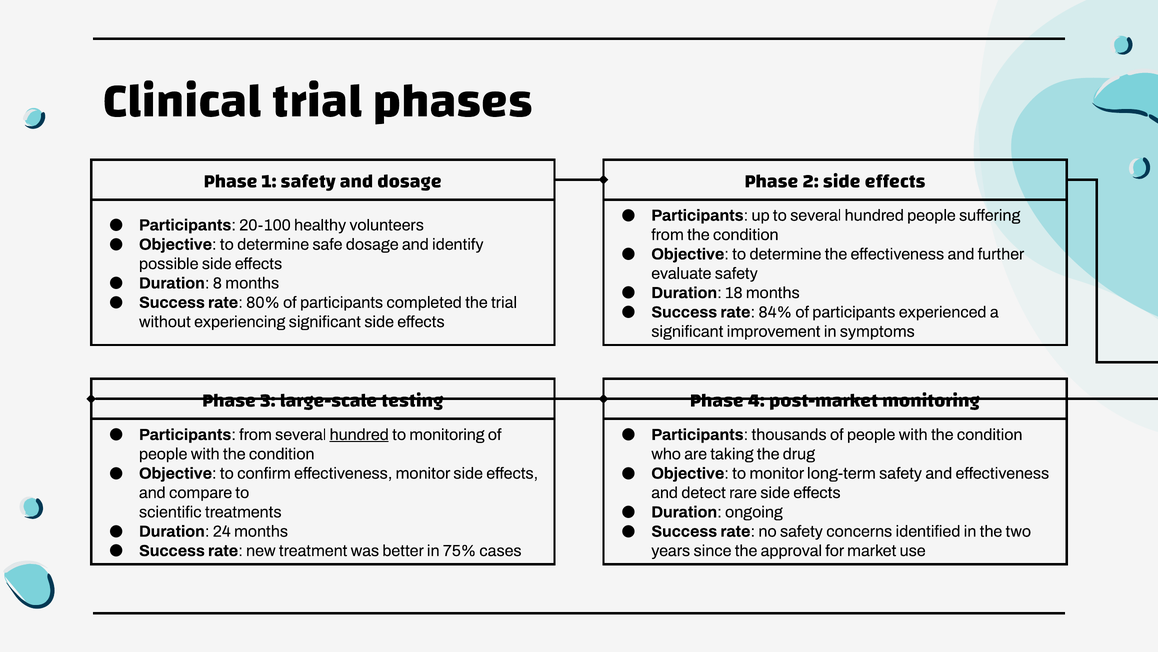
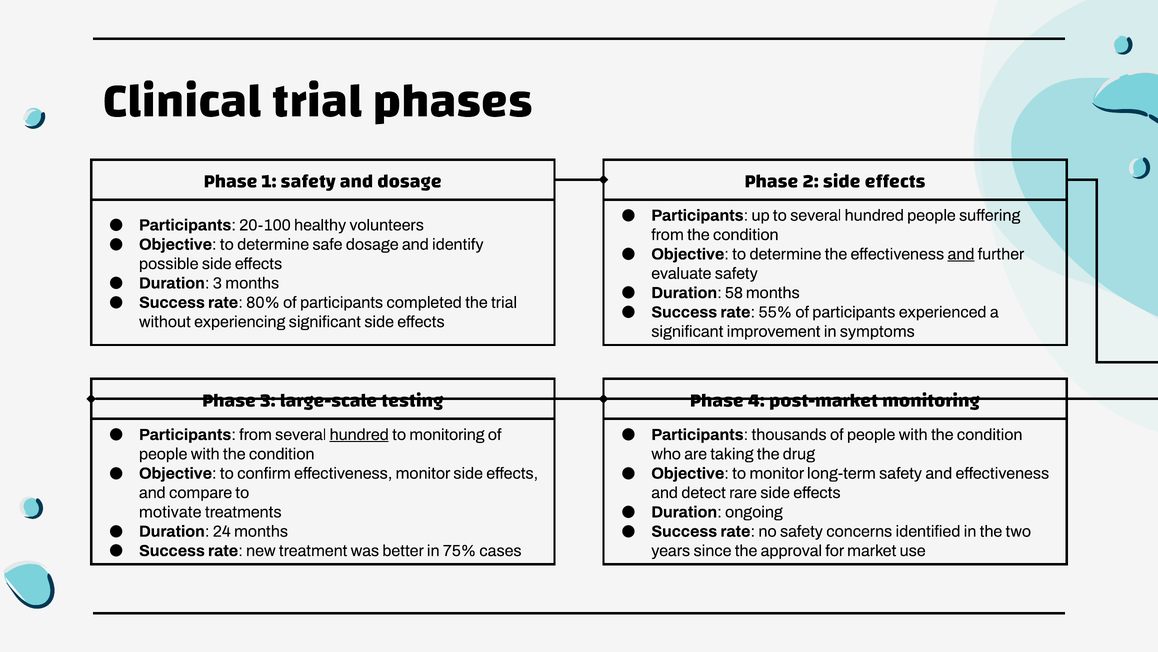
and at (961, 254) underline: none -> present
Duration 8: 8 -> 3
18: 18 -> 58
84%: 84% -> 55%
scientific: scientific -> motivate
